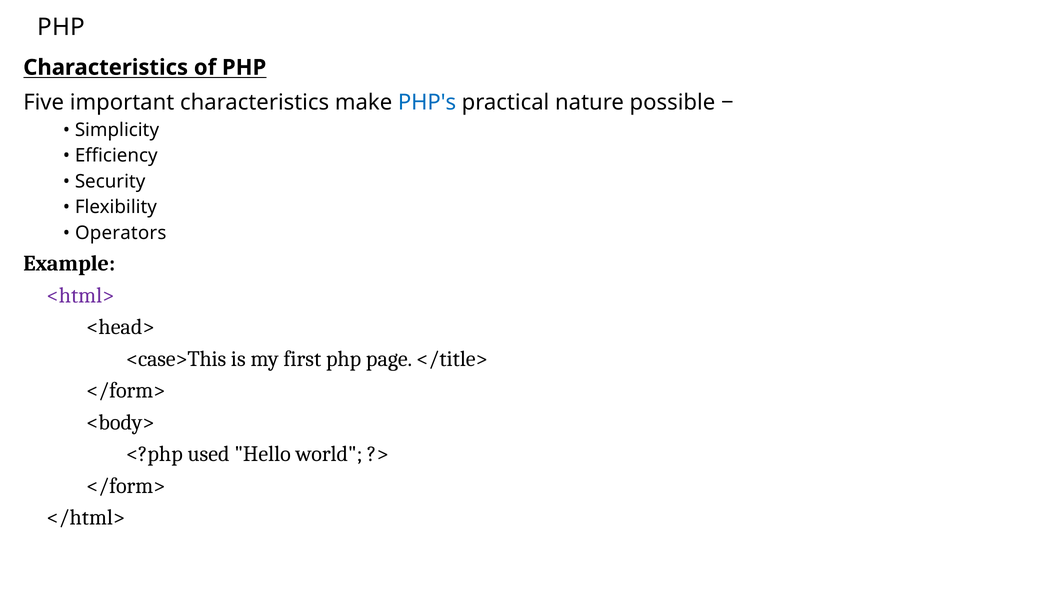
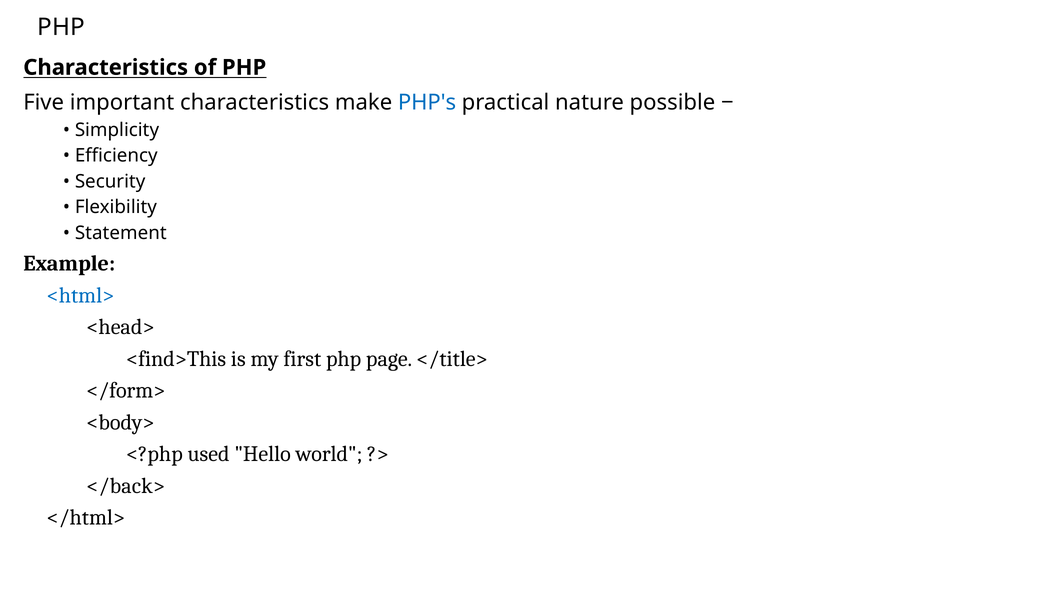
Operators: Operators -> Statement
<html> colour: purple -> blue
<case>This: <case>This -> <find>This
</form> at (126, 485): </form> -> </back>
